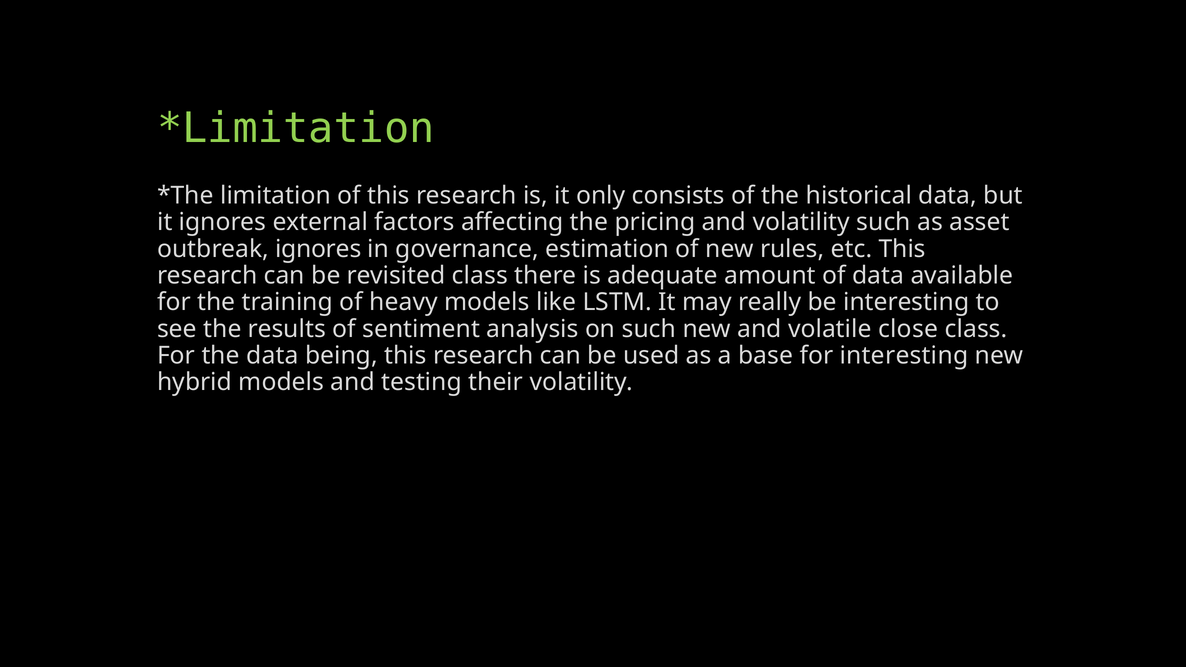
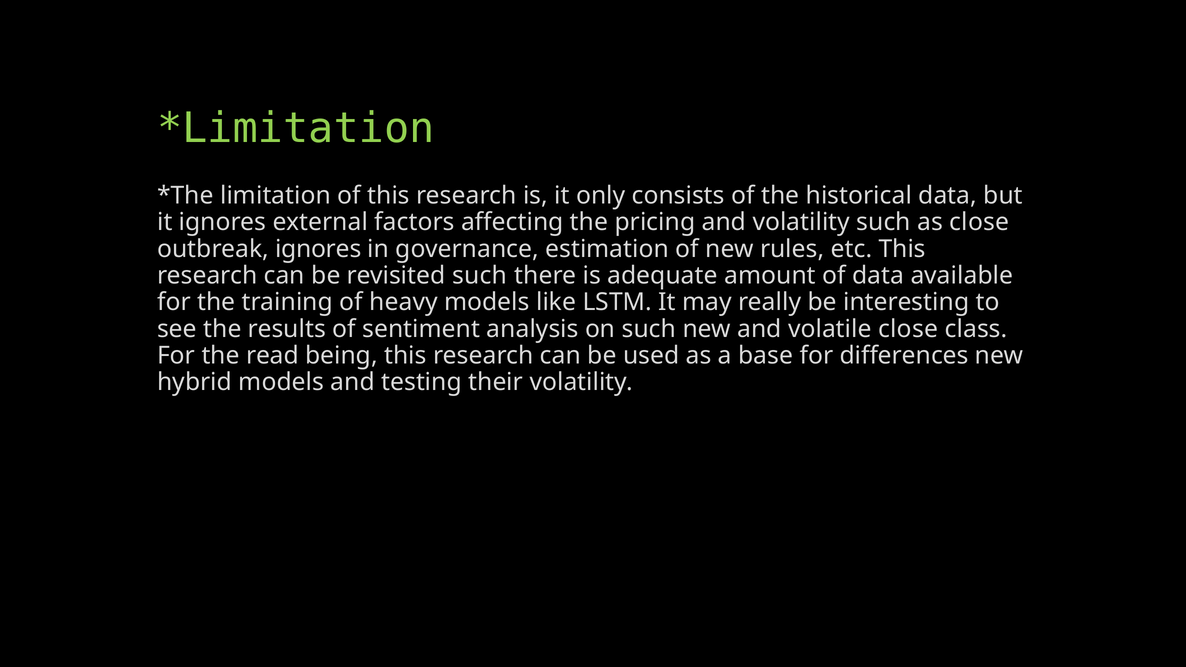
as asset: asset -> close
revisited class: class -> such
the data: data -> read
for interesting: interesting -> differences
